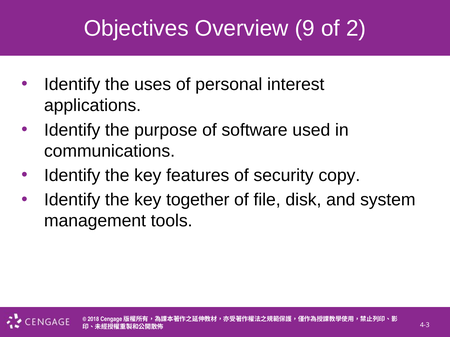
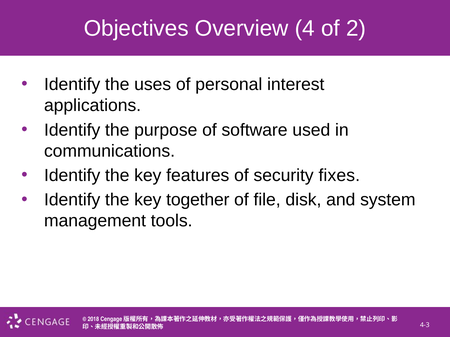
9: 9 -> 4
copy: copy -> fixes
